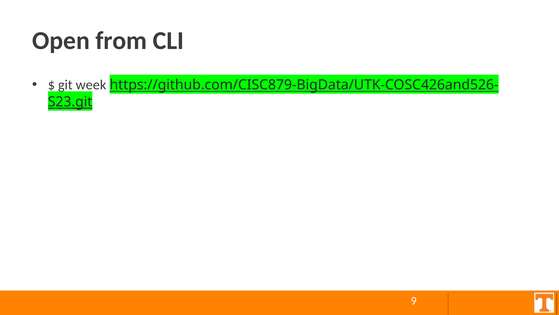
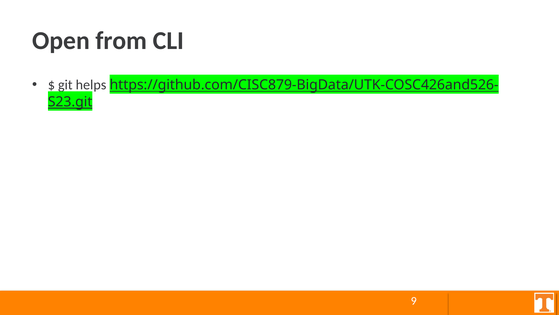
week: week -> helps
